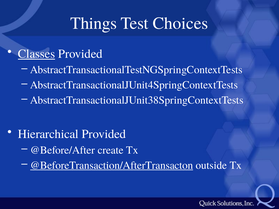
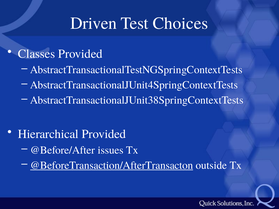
Things: Things -> Driven
Classes underline: present -> none
create: create -> issues
